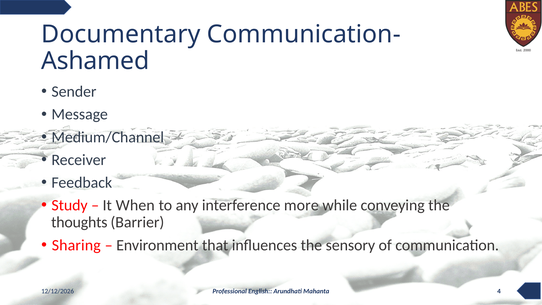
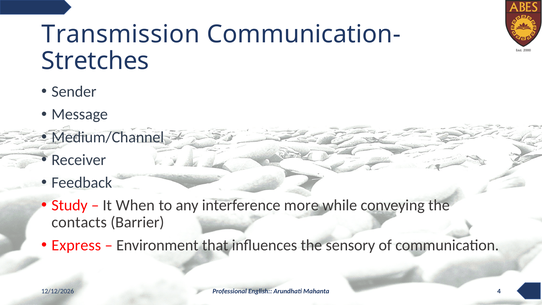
Documentary: Documentary -> Transmission
Ashamed: Ashamed -> Stretches
thoughts: thoughts -> contacts
Sharing: Sharing -> Express
